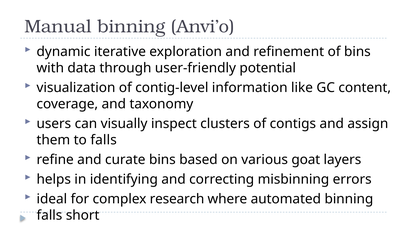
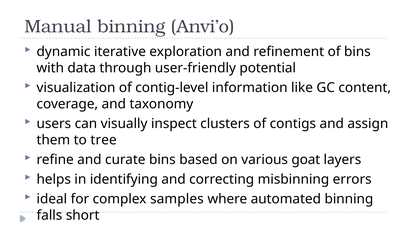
to falls: falls -> tree
research: research -> samples
